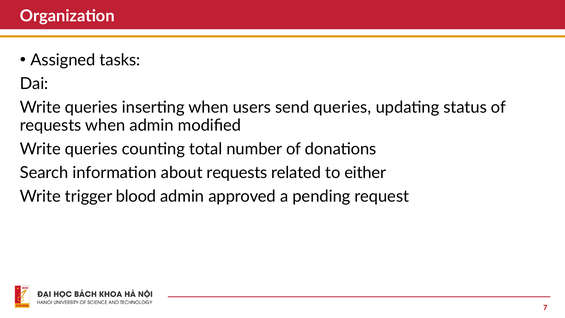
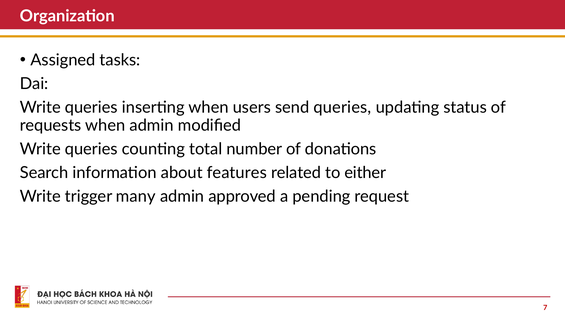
about requests: requests -> features
blood: blood -> many
